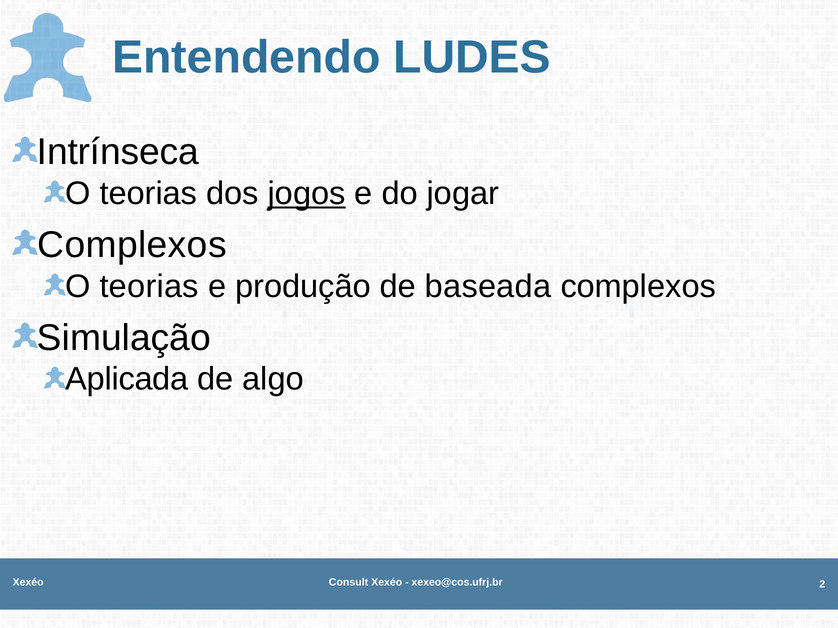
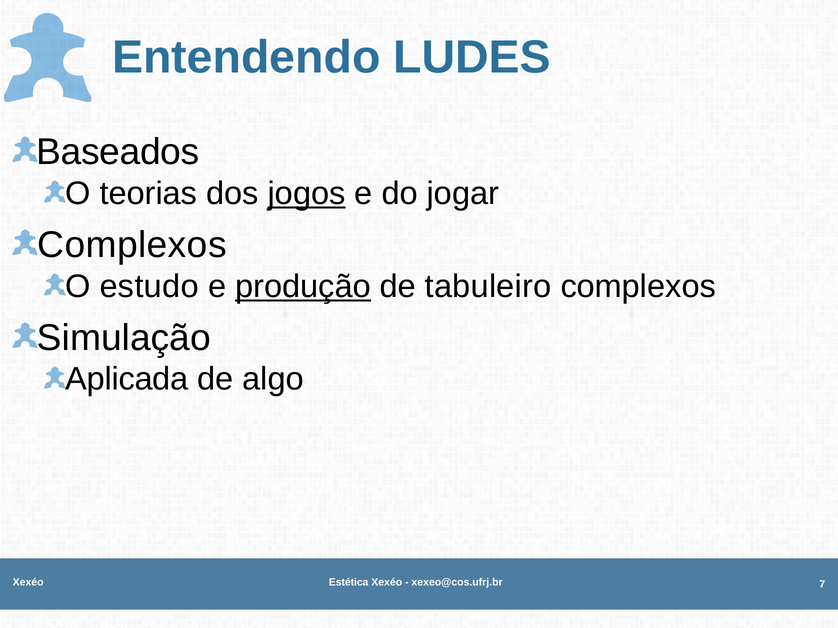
Intrínseca: Intrínseca -> Baseados
teorias at (149, 287): teorias -> estudo
produção underline: none -> present
baseada: baseada -> tabuleiro
Consult: Consult -> Estética
2: 2 -> 7
